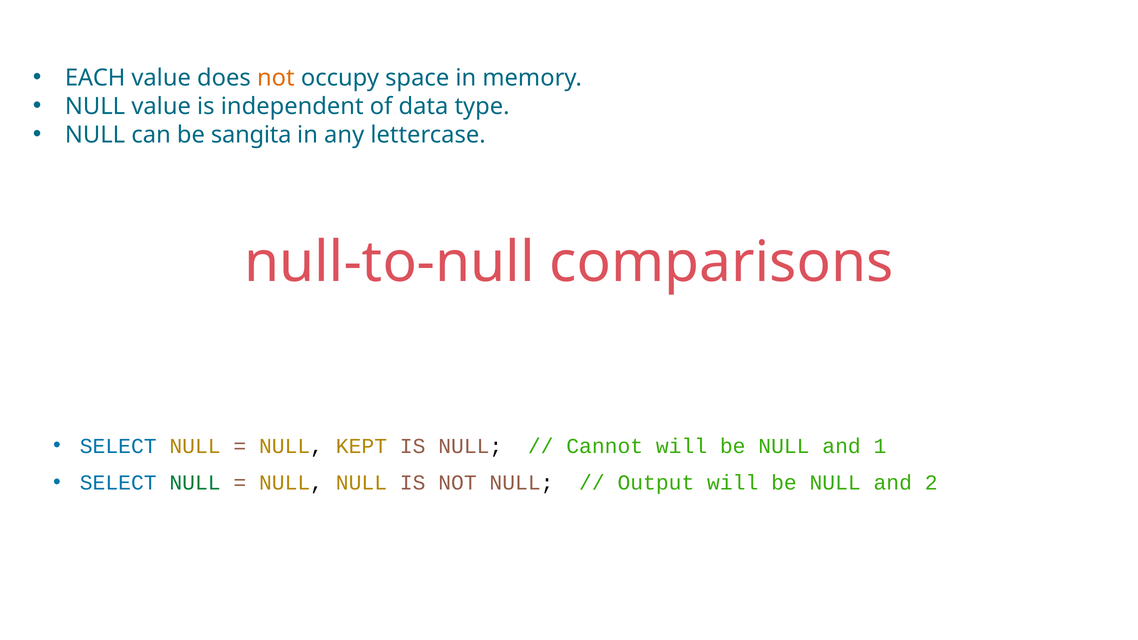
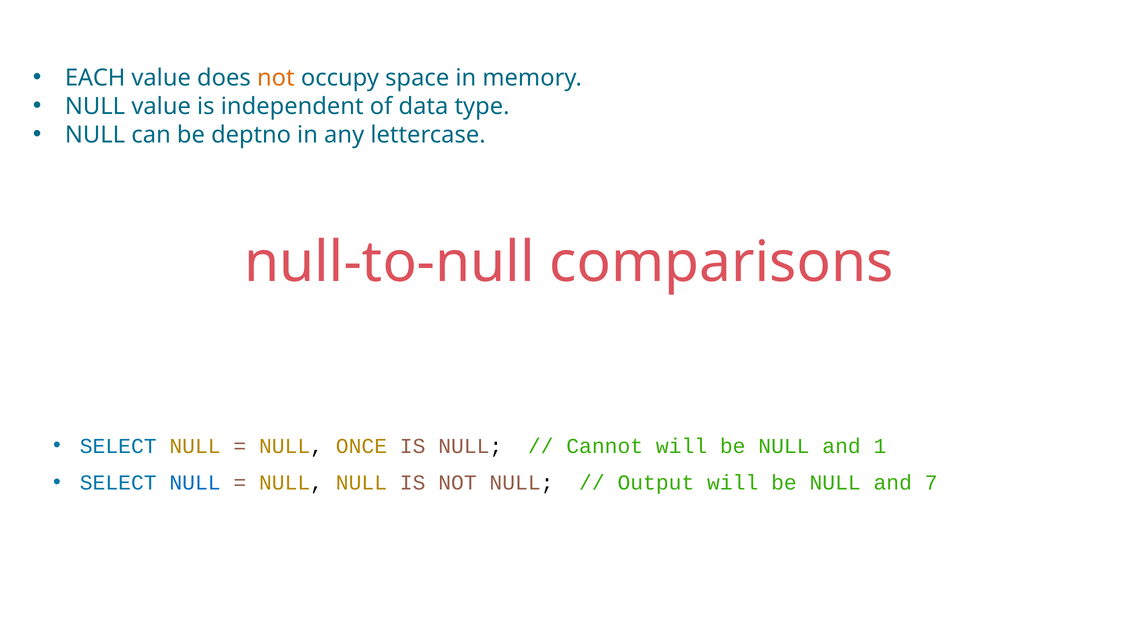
sangita: sangita -> deptno
KEPT: KEPT -> ONCE
NULL at (195, 483) colour: green -> blue
2: 2 -> 7
